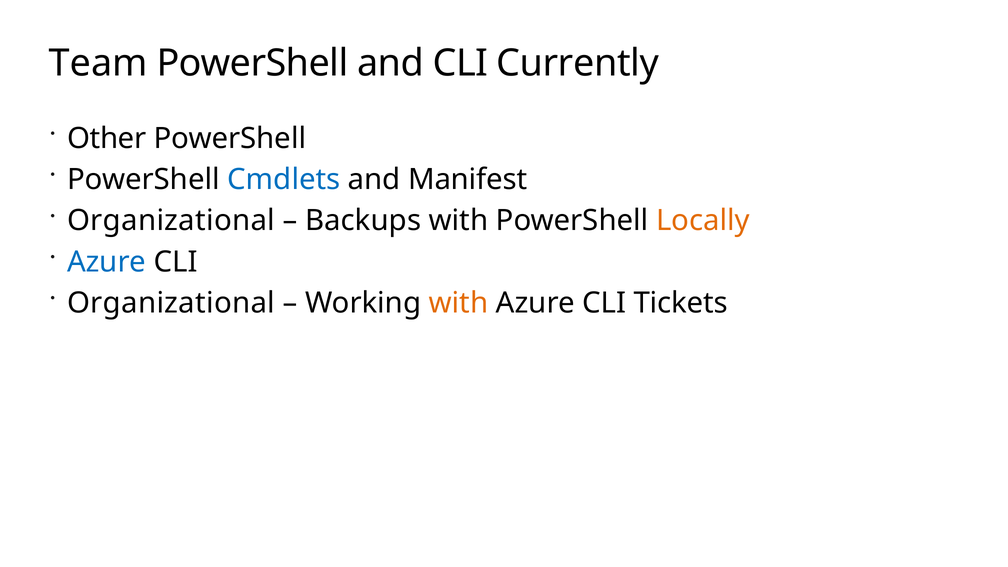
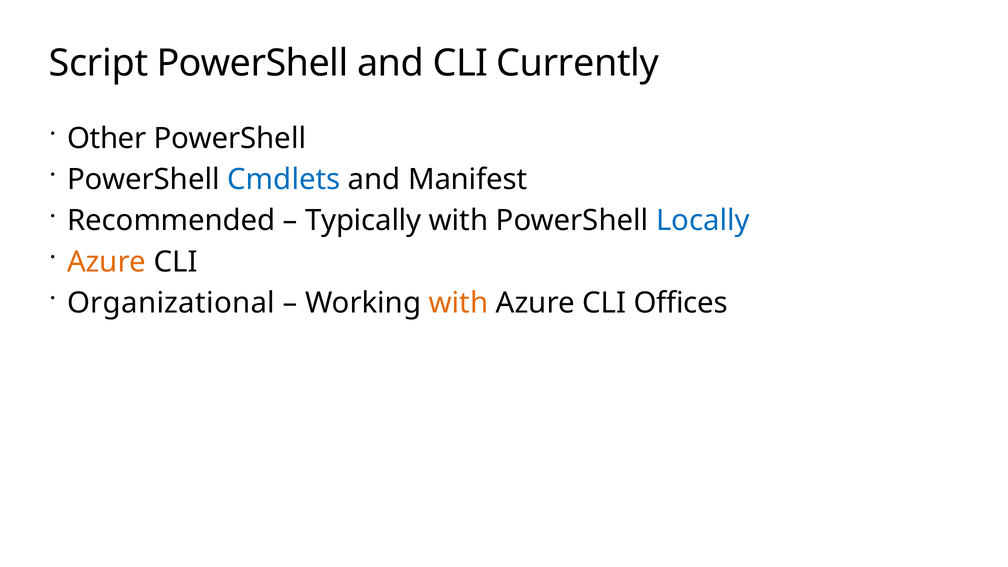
Team: Team -> Script
Organizational at (171, 221): Organizational -> Recommended
Backups: Backups -> Typically
Locally colour: orange -> blue
Azure at (107, 262) colour: blue -> orange
Tickets: Tickets -> Offices
